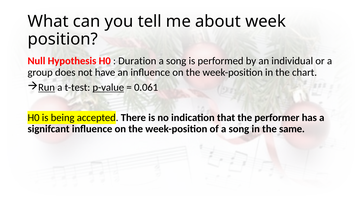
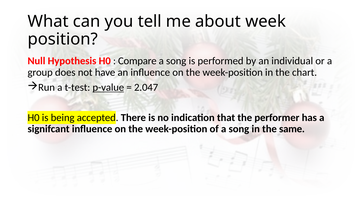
Duration: Duration -> Compare
Run underline: present -> none
0.061: 0.061 -> 2.047
